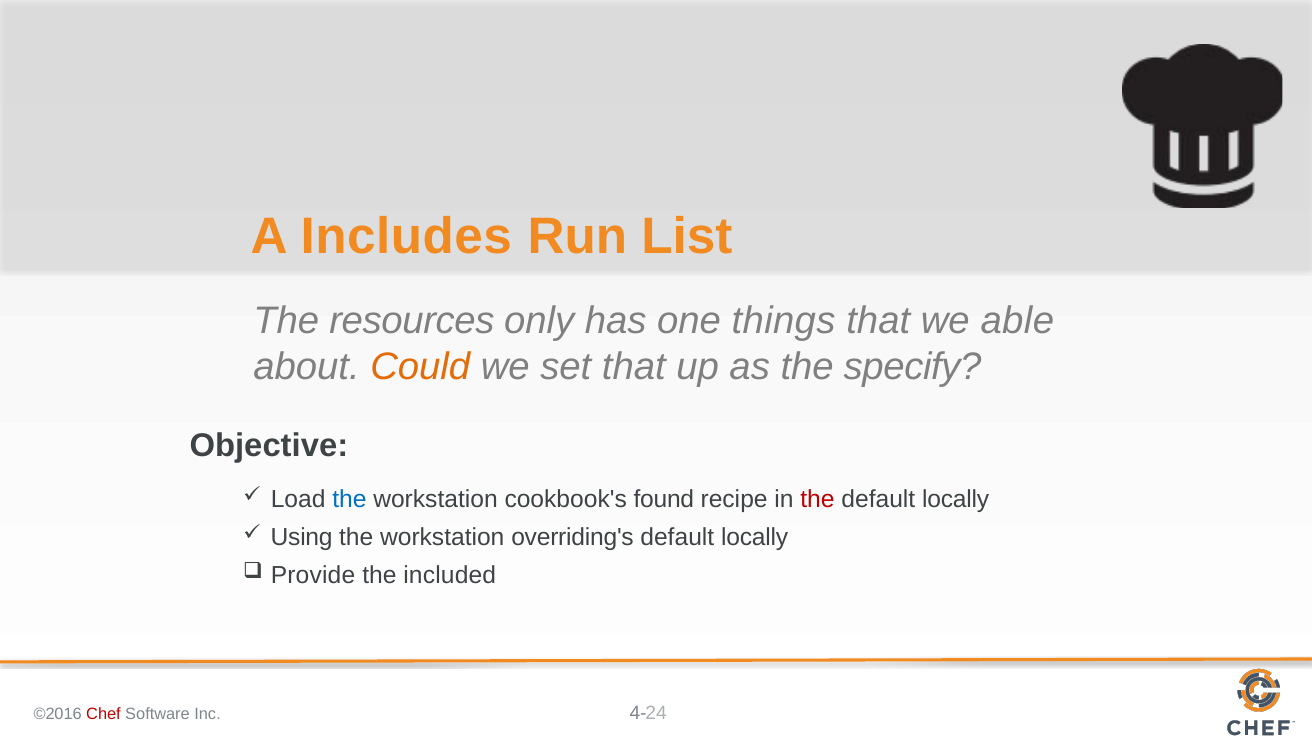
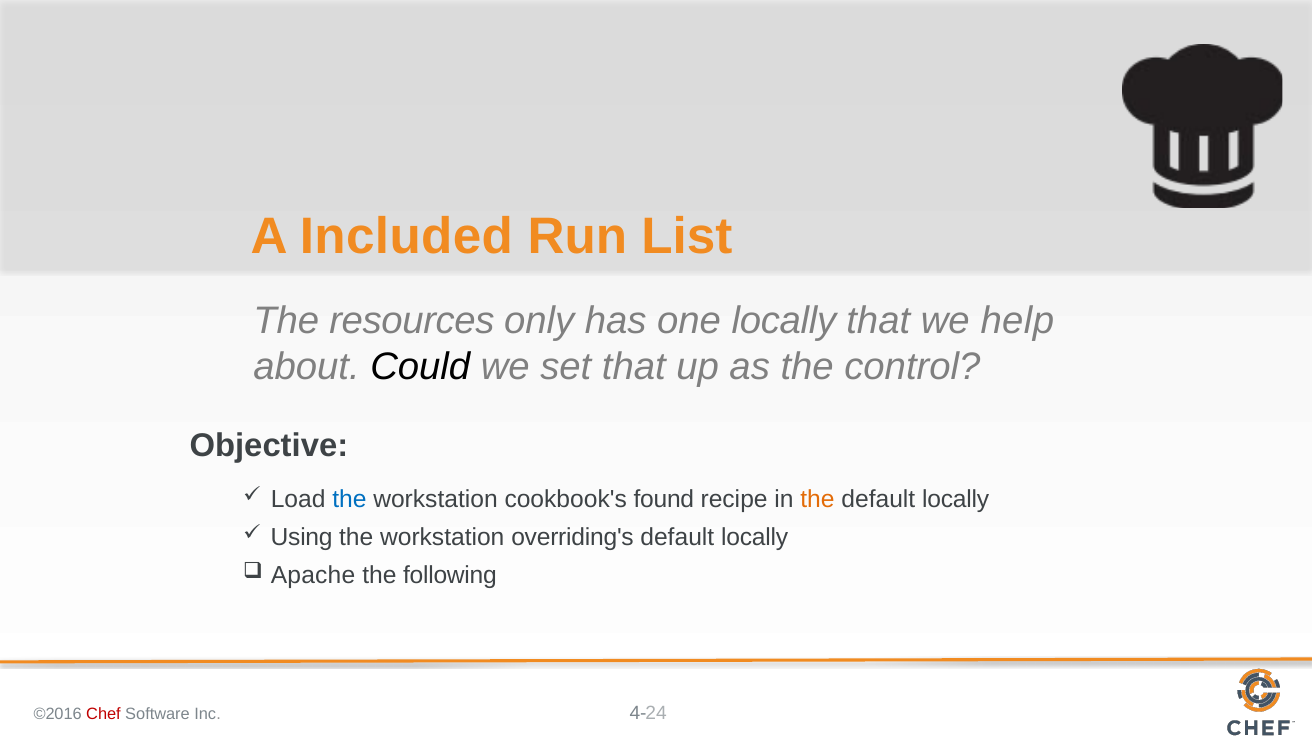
Includes: Includes -> Included
one things: things -> locally
able: able -> help
Could colour: orange -> black
specify: specify -> control
the at (818, 500) colour: red -> orange
Provide: Provide -> Apache
included: included -> following
